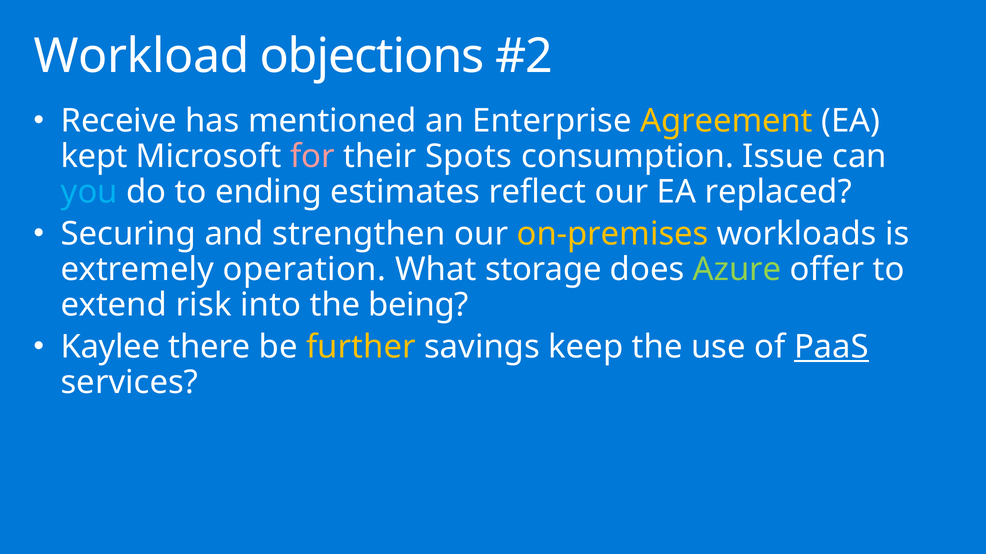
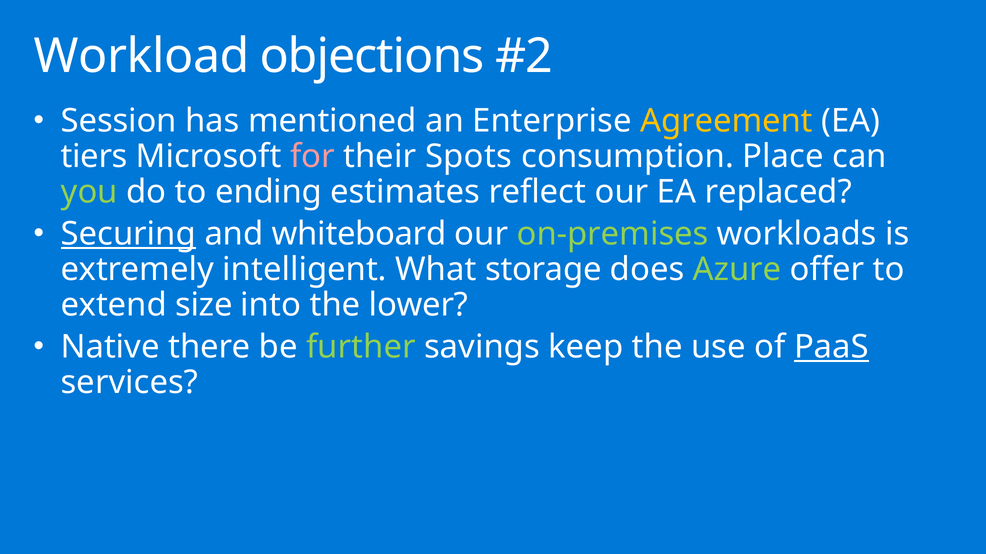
Receive: Receive -> Session
kept: kept -> tiers
Issue: Issue -> Place
you colour: light blue -> light green
Securing underline: none -> present
strengthen: strengthen -> whiteboard
on-premises colour: yellow -> light green
operation: operation -> intelligent
risk: risk -> size
being: being -> lower
Kaylee: Kaylee -> Native
further colour: yellow -> light green
